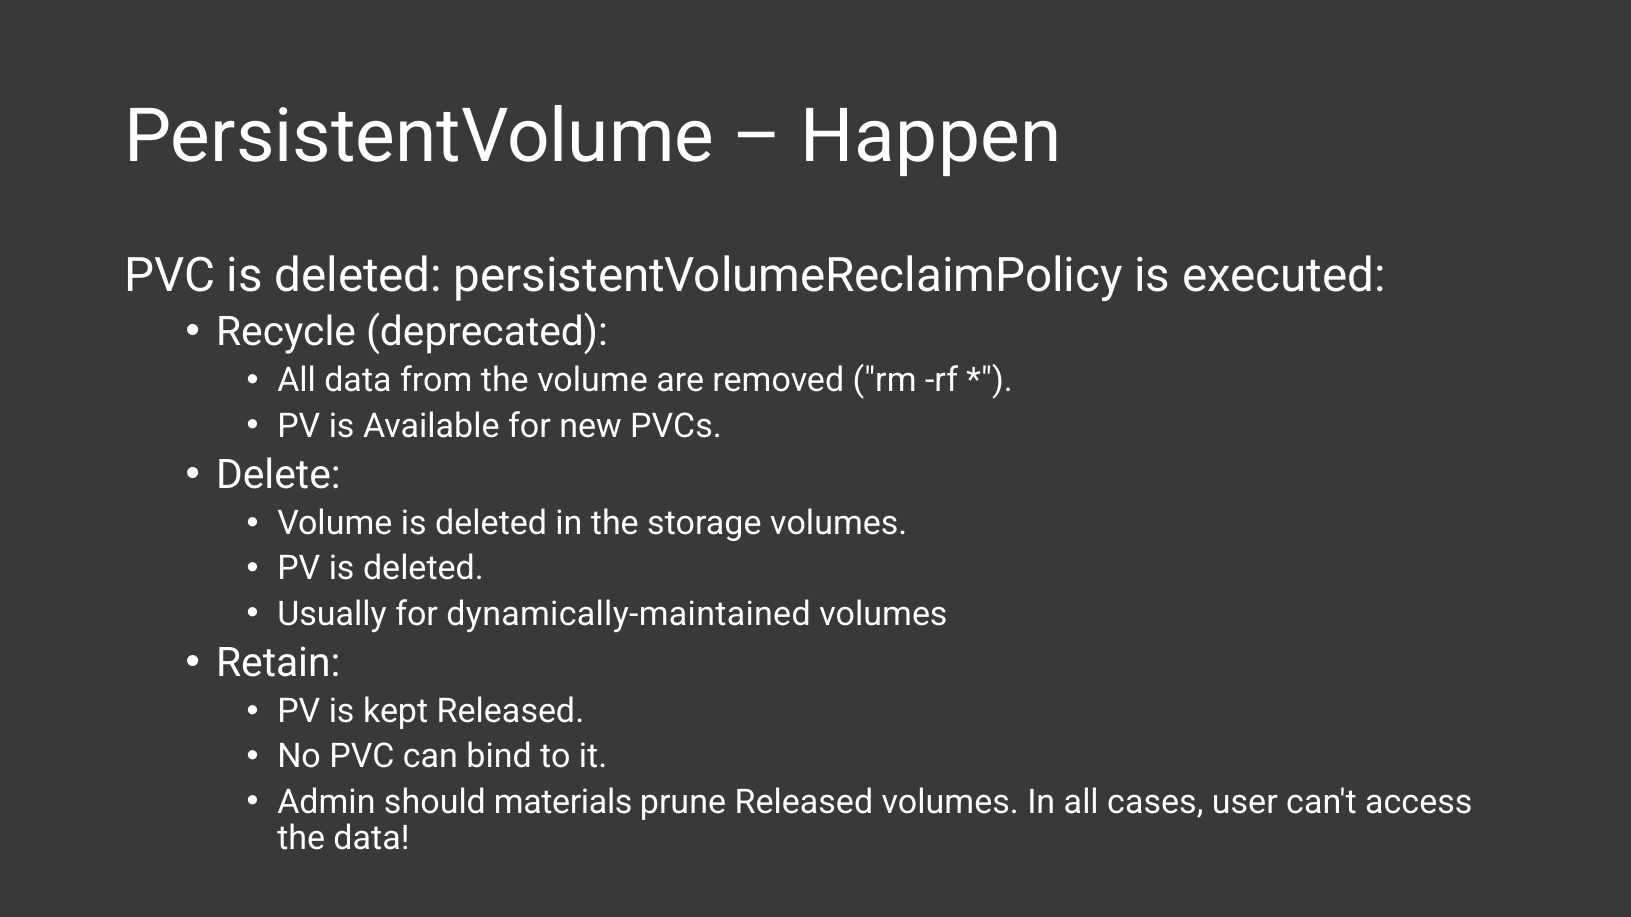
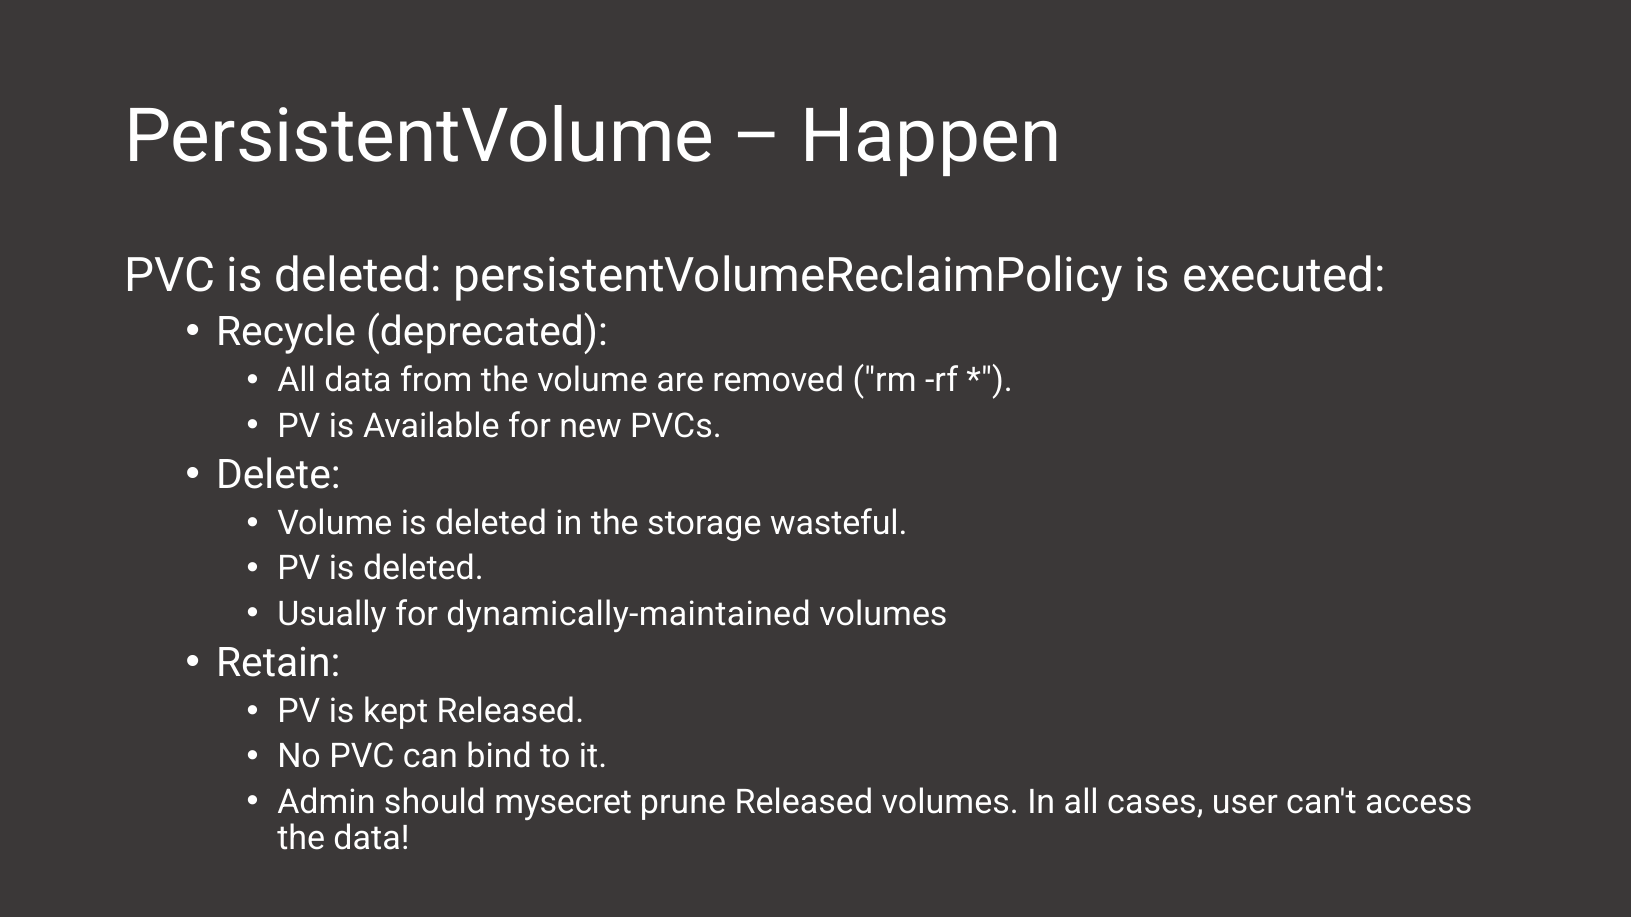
storage volumes: volumes -> wasteful
materials: materials -> mysecret
